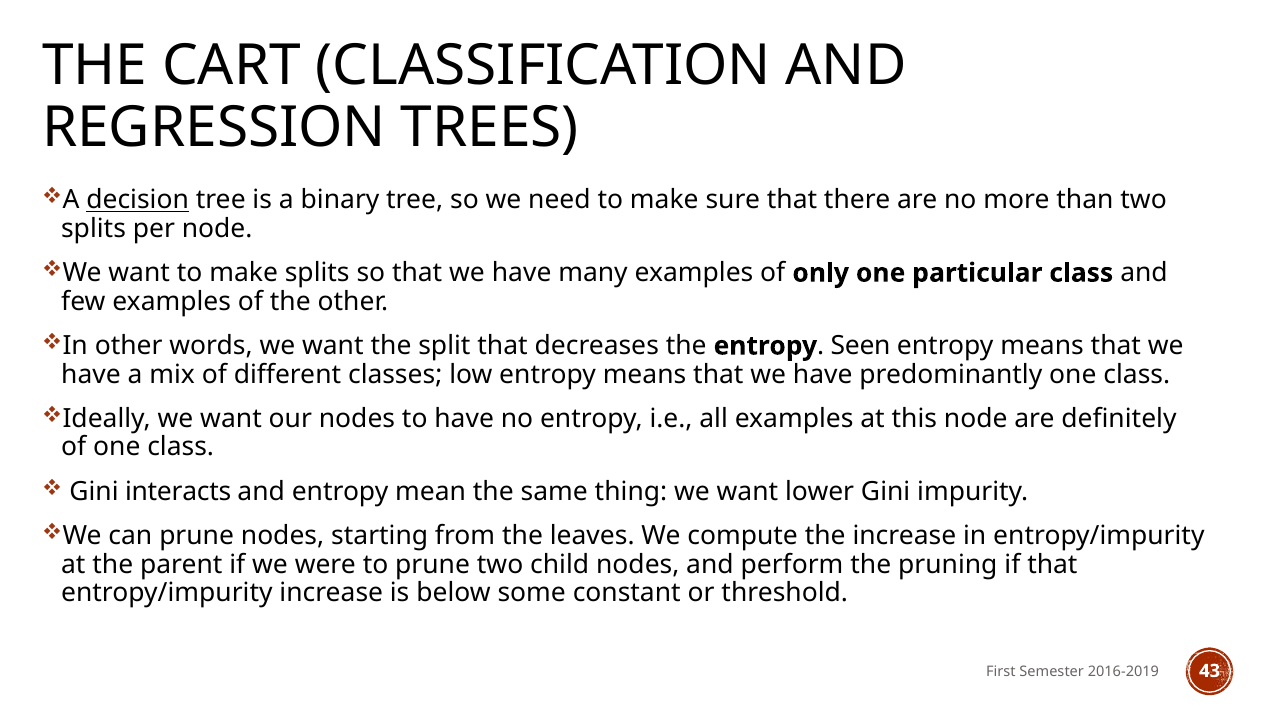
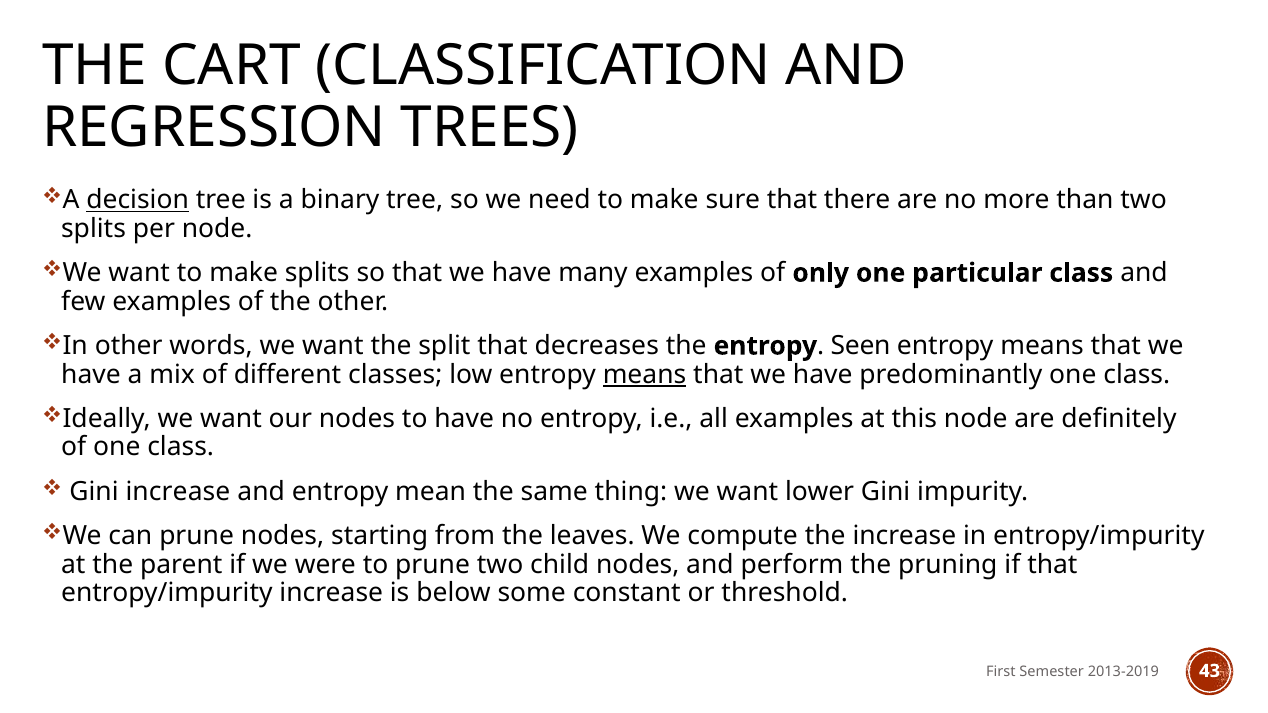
means at (645, 374) underline: none -> present
Gini interacts: interacts -> increase
2016-2019: 2016-2019 -> 2013-2019
